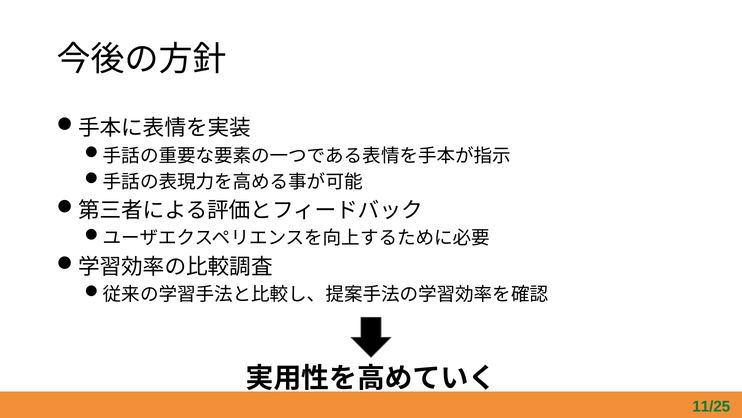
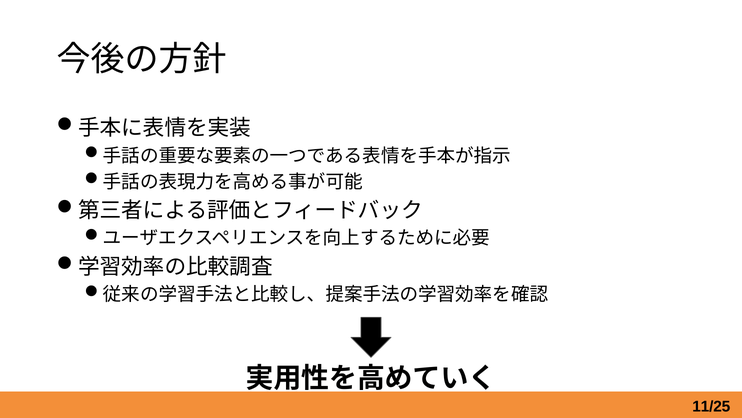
11/25 colour: green -> black
